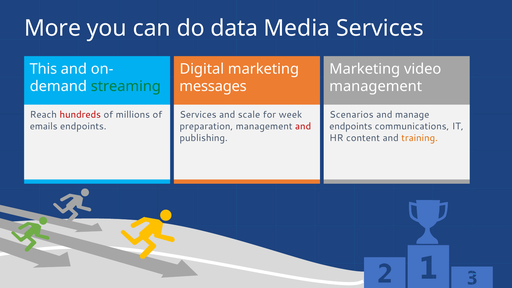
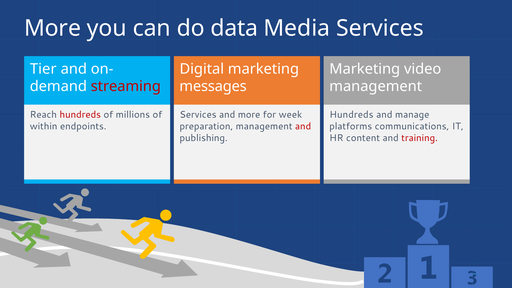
This: This -> Tier
streaming colour: green -> red
and scale: scale -> more
Scenarios at (351, 115): Scenarios -> Hundreds
emails: emails -> within
endpoints at (351, 126): endpoints -> platforms
training colour: orange -> red
